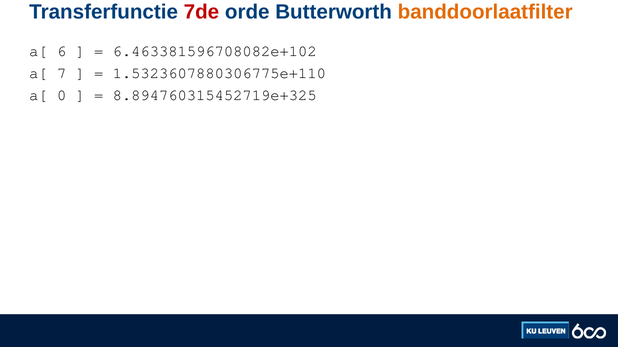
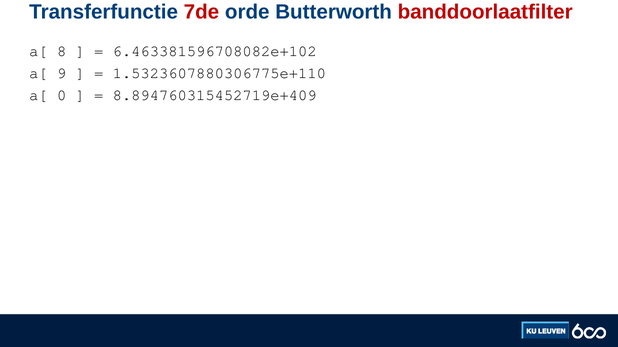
banddoorlaatfilter colour: orange -> red
6: 6 -> 8
7: 7 -> 9
8.894760315452719e+325: 8.894760315452719e+325 -> 8.894760315452719e+409
